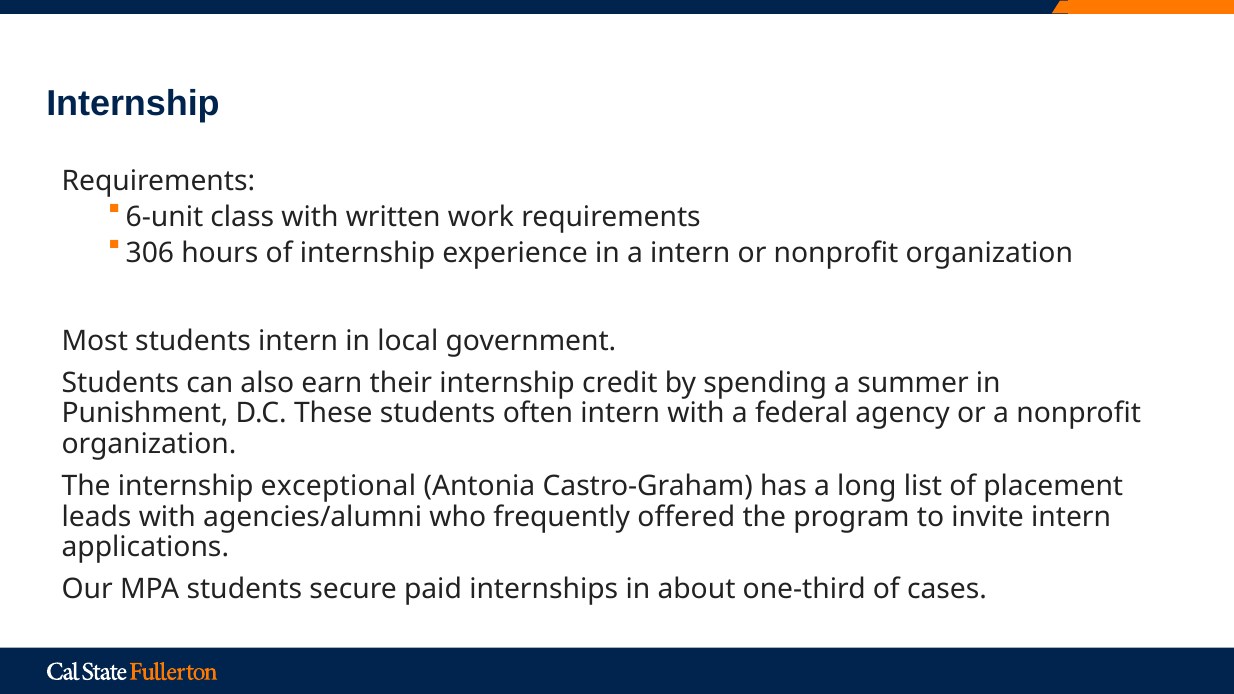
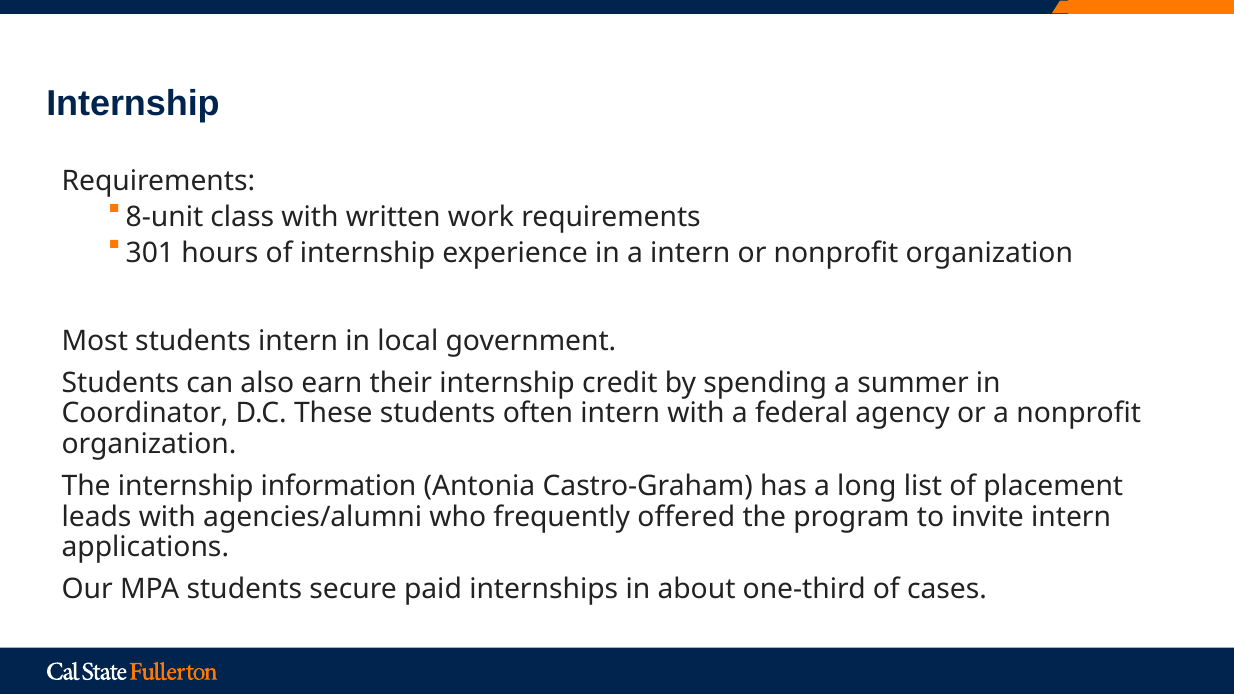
6-unit: 6-unit -> 8-unit
306: 306 -> 301
Punishment: Punishment -> Coordinator
exceptional: exceptional -> information
